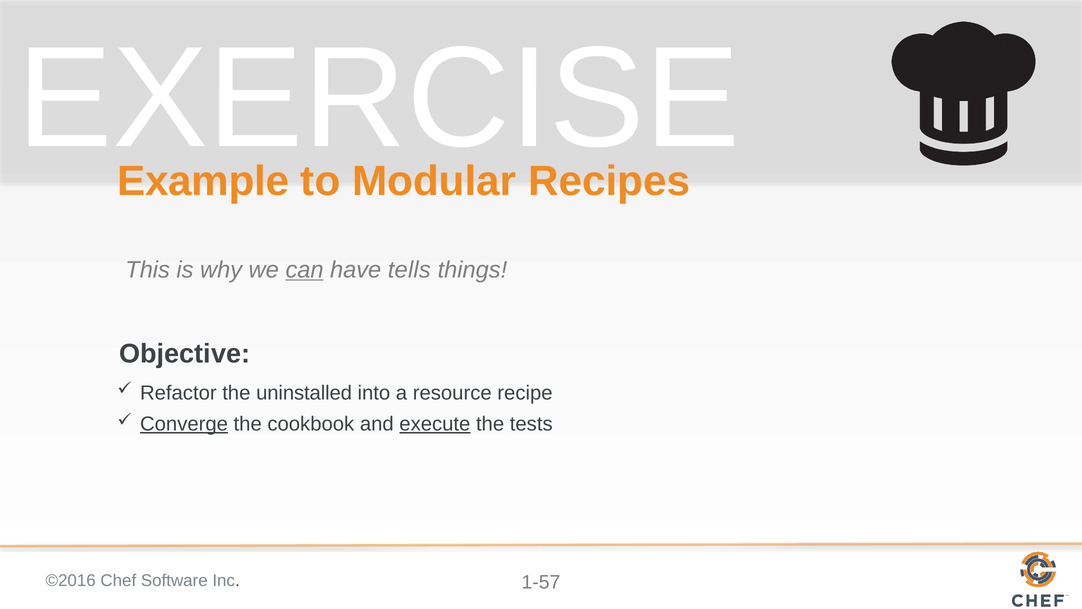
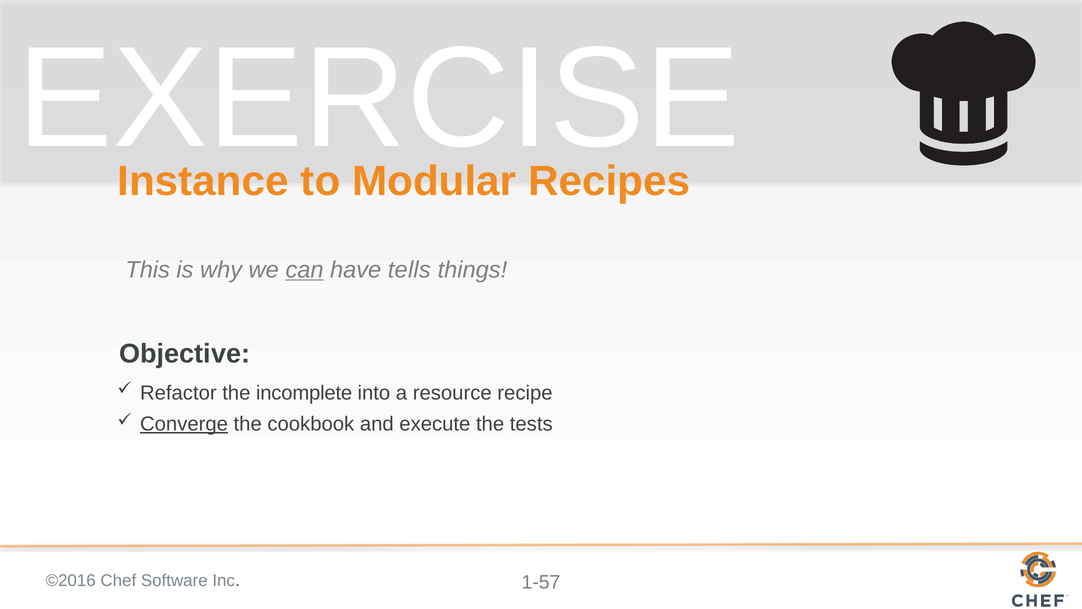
Example: Example -> Instance
uninstalled: uninstalled -> incomplete
execute underline: present -> none
